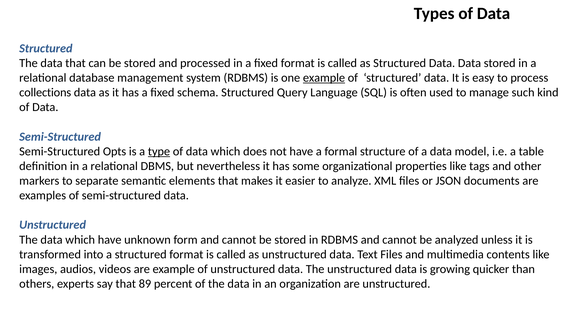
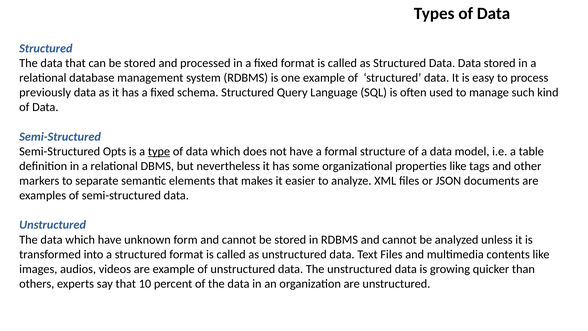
example at (324, 78) underline: present -> none
collections: collections -> previously
89: 89 -> 10
